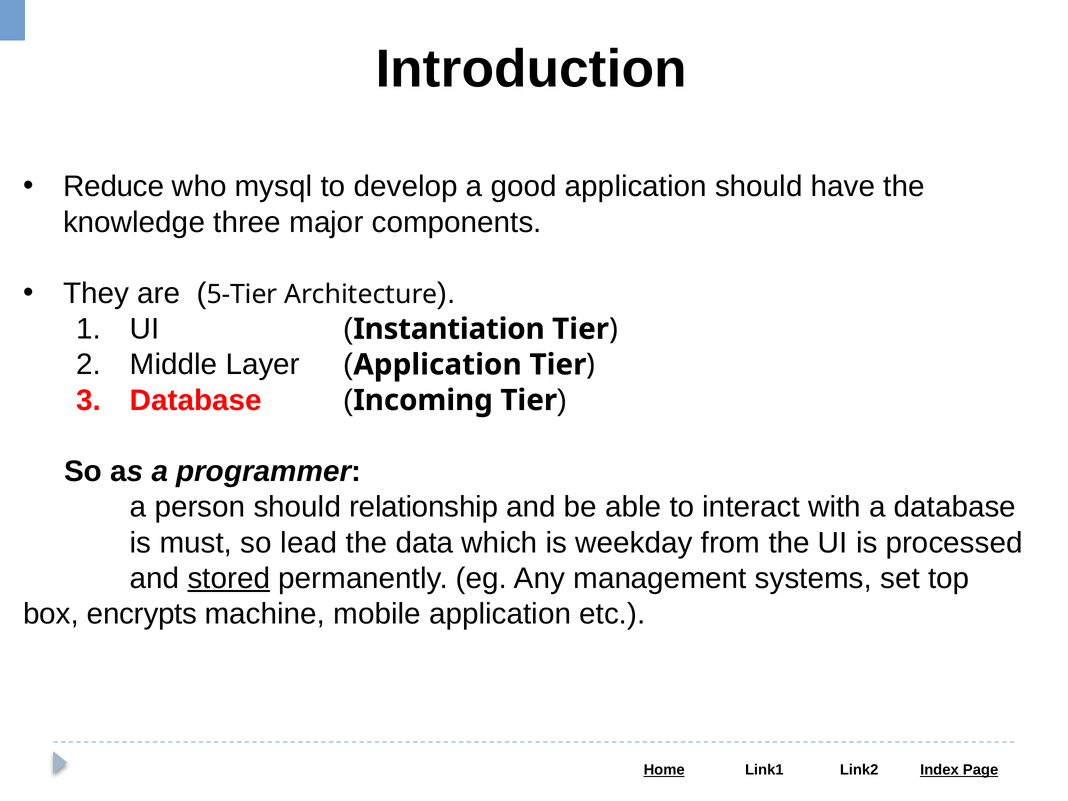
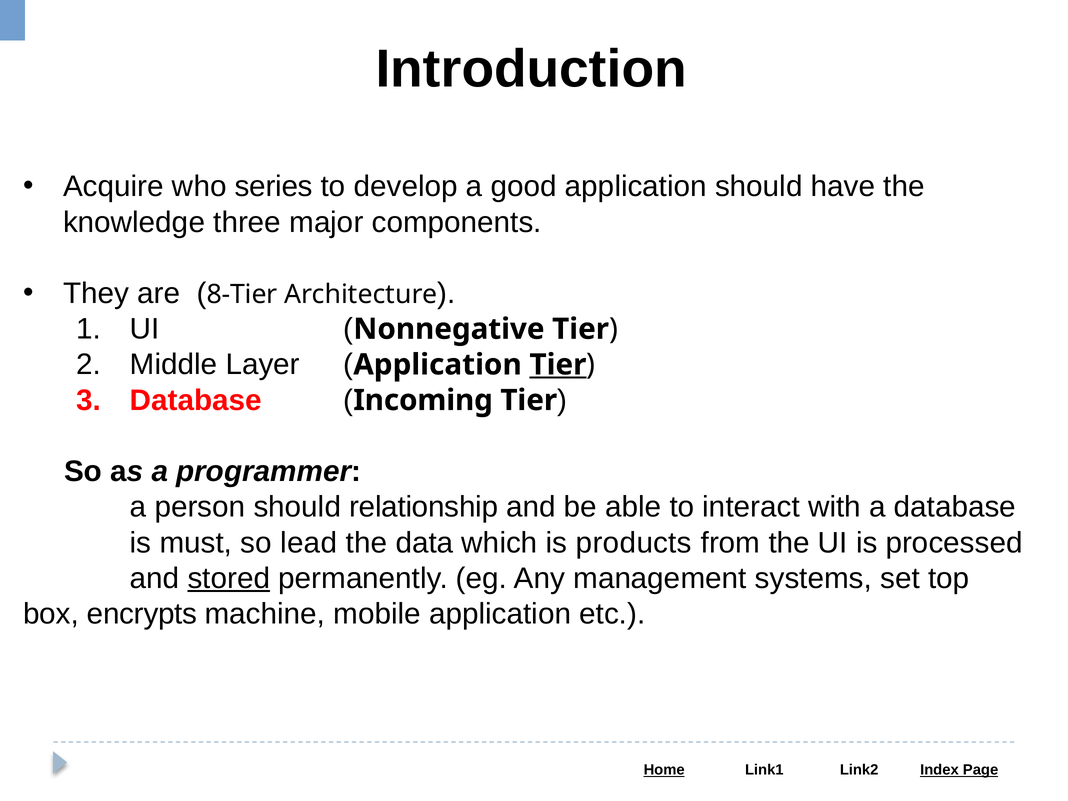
Reduce: Reduce -> Acquire
mysql: mysql -> series
5-Tier: 5-Tier -> 8-Tier
Instantiation: Instantiation -> Nonnegative
Tier at (558, 365) underline: none -> present
weekday: weekday -> products
